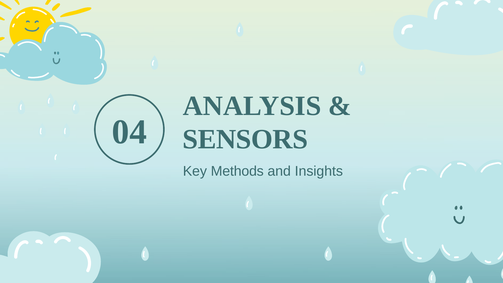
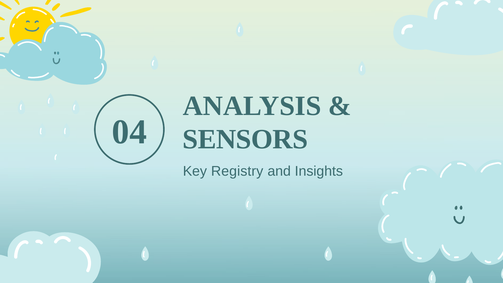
Methods: Methods -> Registry
